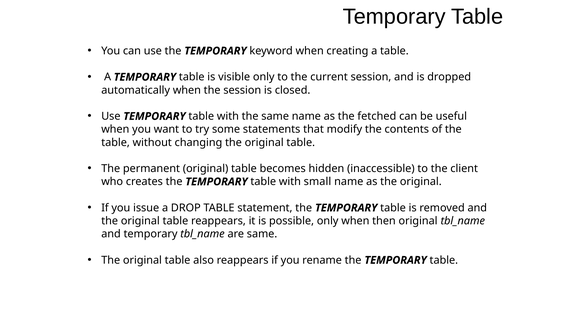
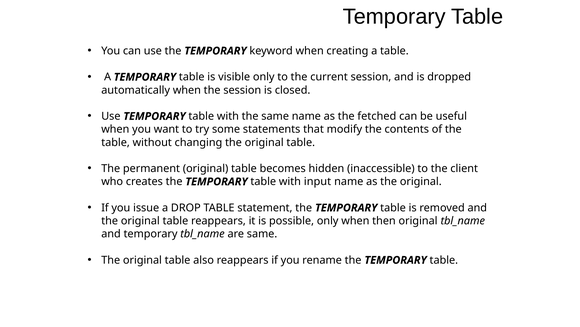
small: small -> input
